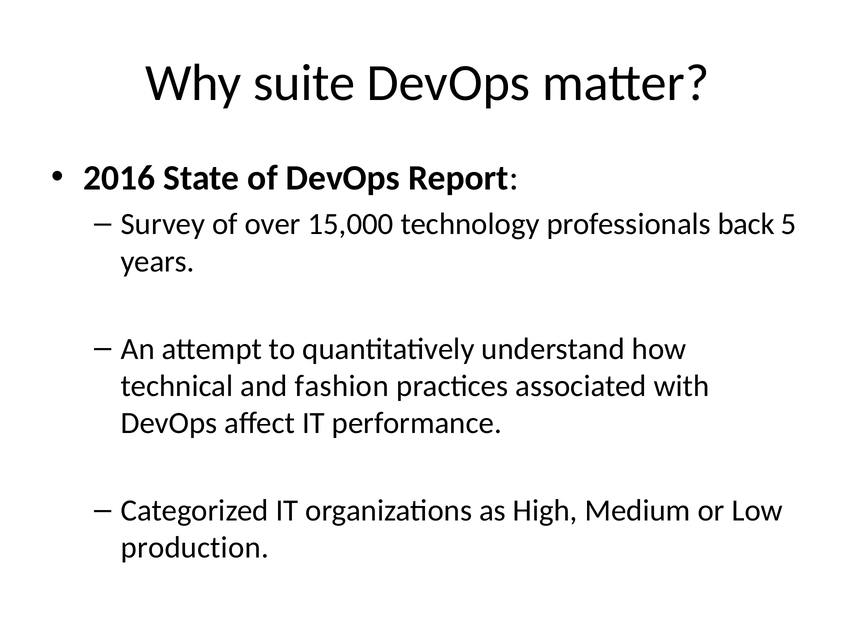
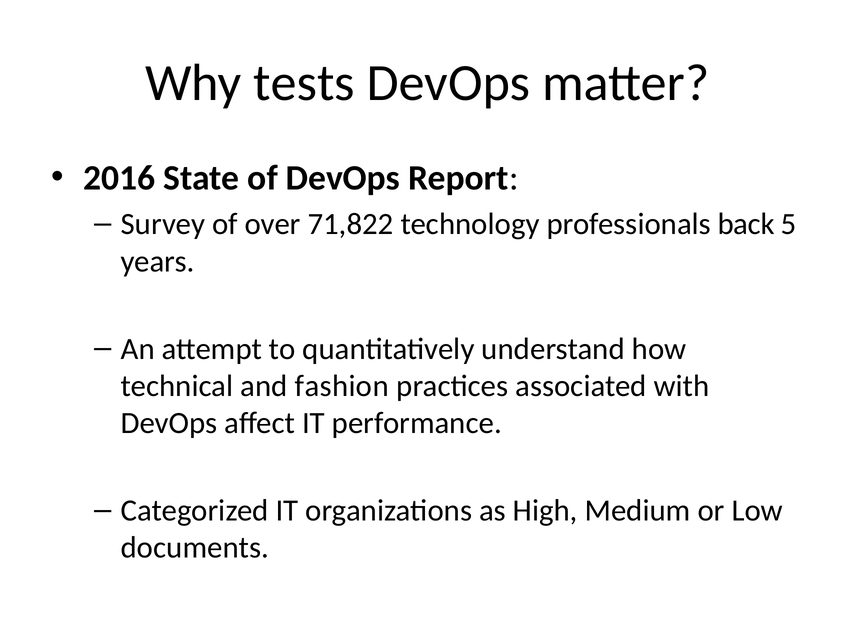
suite: suite -> tests
15,000: 15,000 -> 71,822
production: production -> documents
